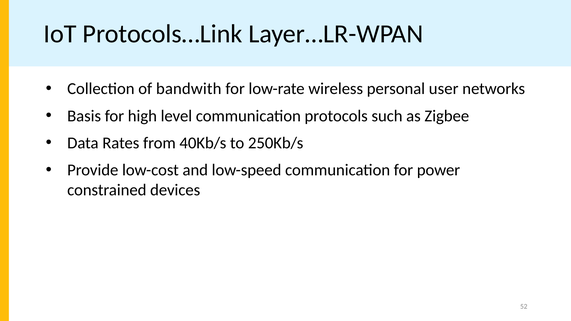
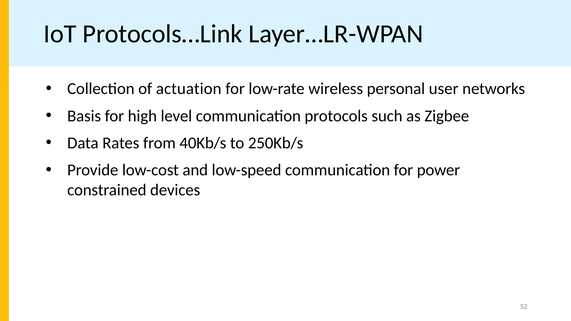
bandwith: bandwith -> actuation
